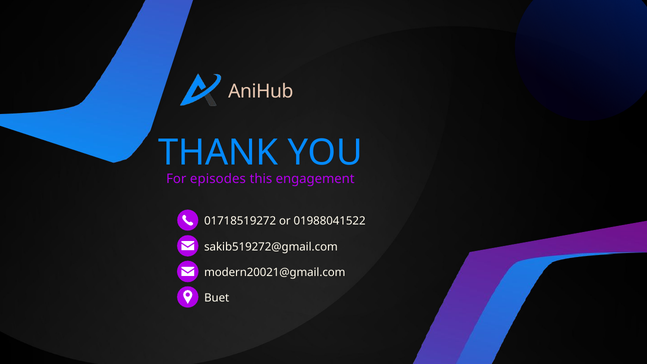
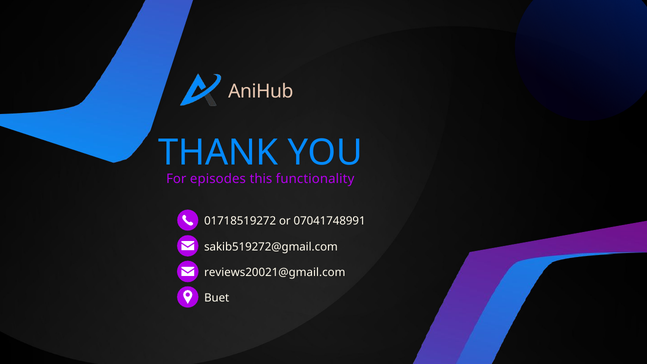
engagement: engagement -> functionality
01988041522: 01988041522 -> 07041748991
modern20021@gmail.com: modern20021@gmail.com -> reviews20021@gmail.com
